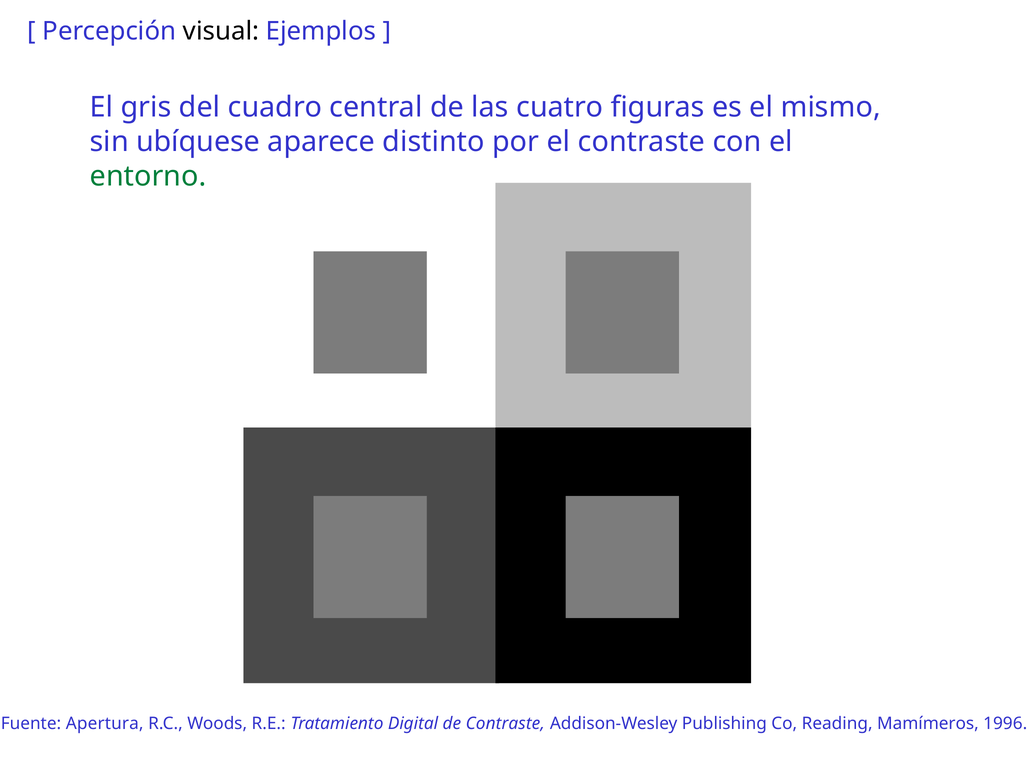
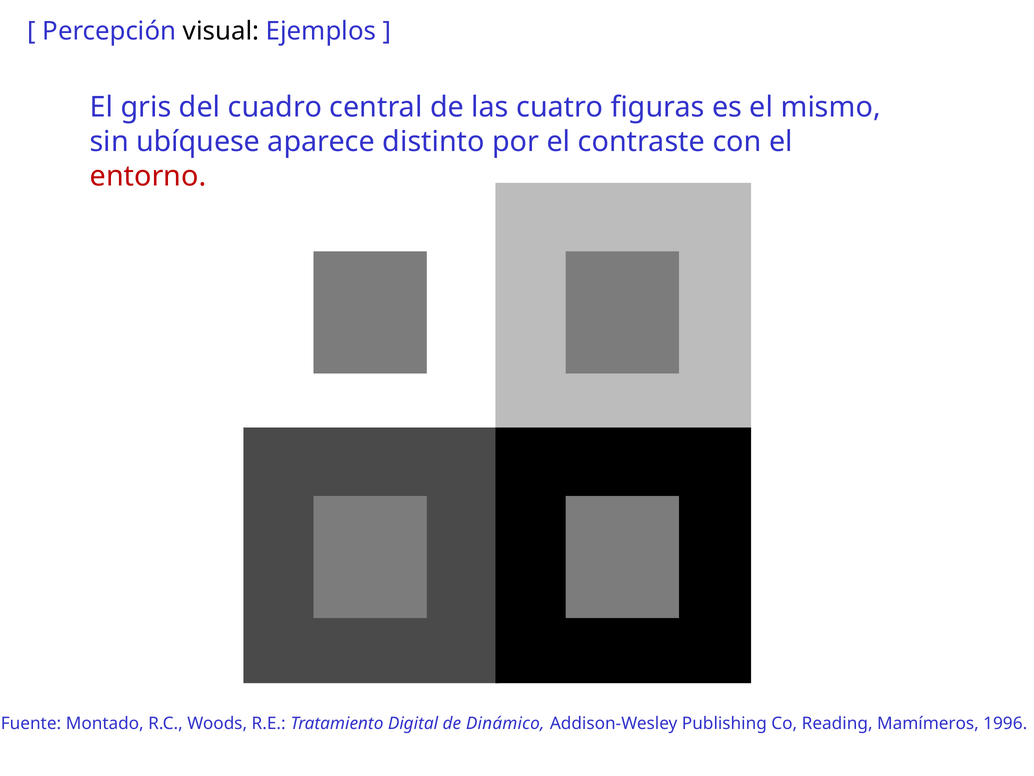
entorno colour: green -> red
Apertura: Apertura -> Montado
de Contraste: Contraste -> Dinámico
